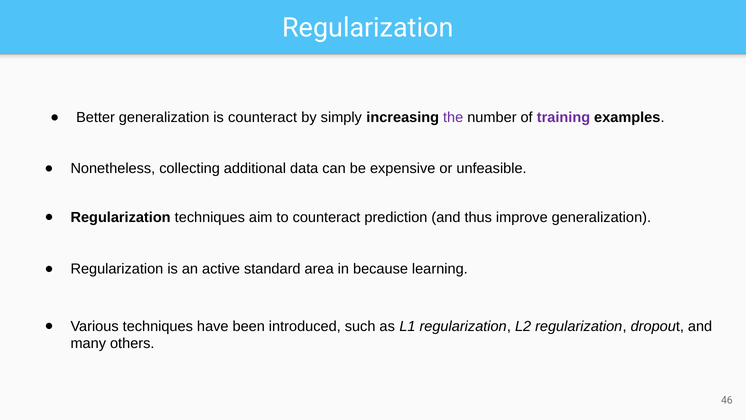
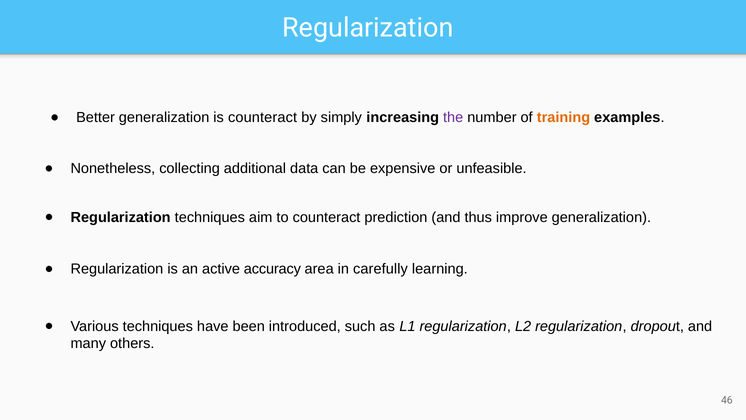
training colour: purple -> orange
standard: standard -> accuracy
because: because -> carefully
